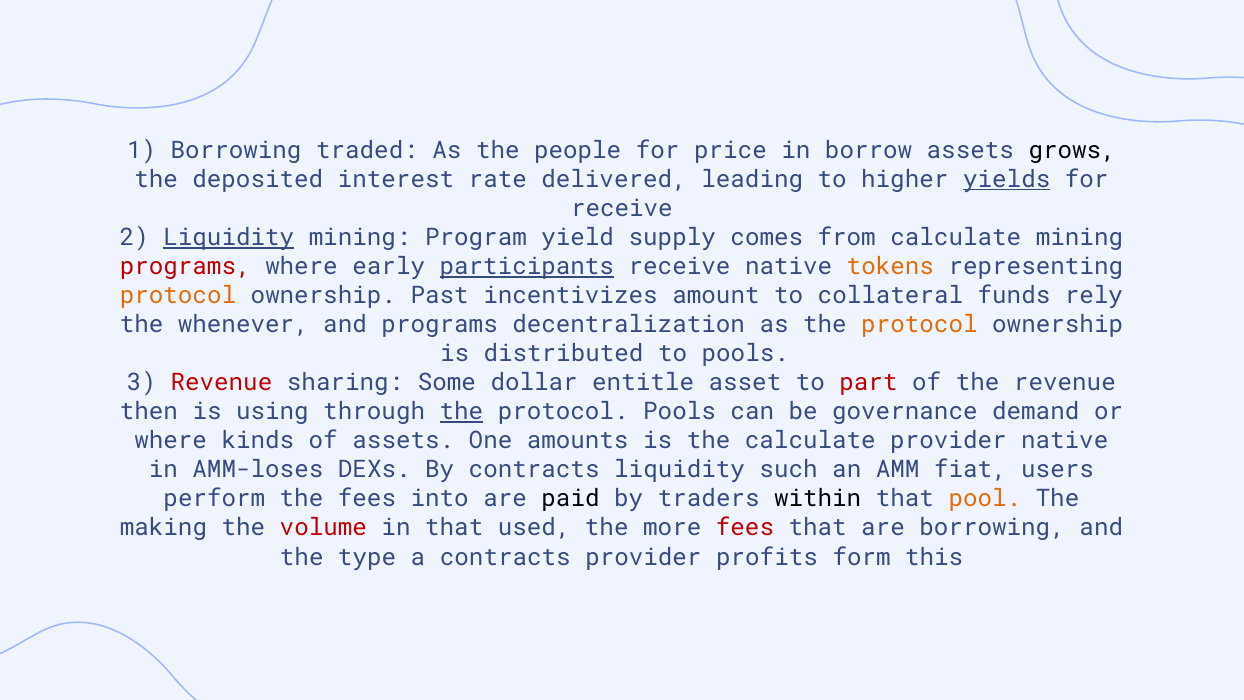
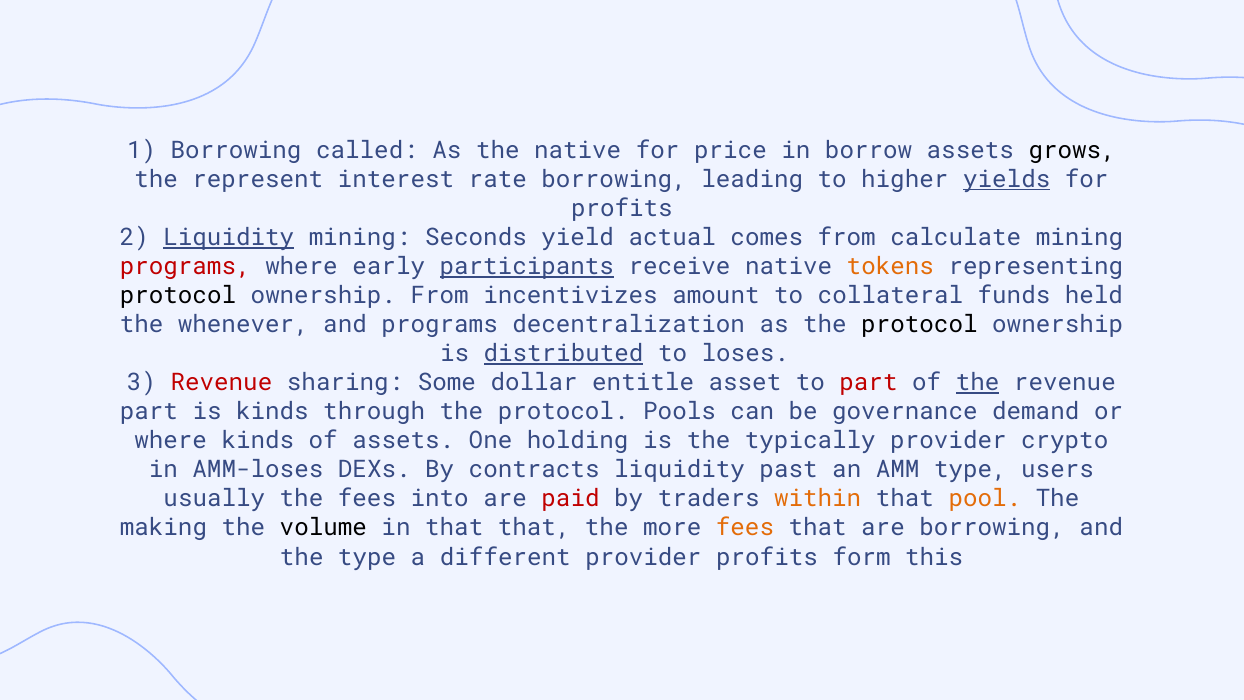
traded: traded -> called
the people: people -> native
deposited: deposited -> represent
rate delivered: delivered -> borrowing
receive at (622, 208): receive -> profits
Program: Program -> Seconds
supply: supply -> actual
protocol at (178, 295) colour: orange -> black
ownership Past: Past -> From
rely: rely -> held
protocol at (919, 325) colour: orange -> black
distributed underline: none -> present
to pools: pools -> loses
the at (978, 383) underline: none -> present
then at (149, 412): then -> part
is using: using -> kinds
the at (461, 412) underline: present -> none
amounts: amounts -> holding
the calculate: calculate -> typically
provider native: native -> crypto
such: such -> past
AMM fiat: fiat -> type
perform: perform -> usually
paid colour: black -> red
within colour: black -> orange
volume colour: red -> black
that used: used -> that
fees at (745, 528) colour: red -> orange
a contracts: contracts -> different
